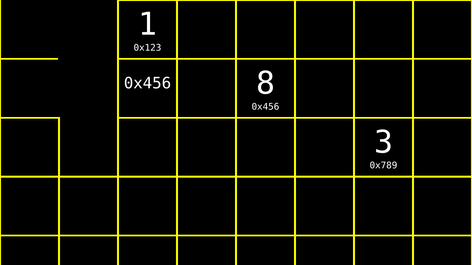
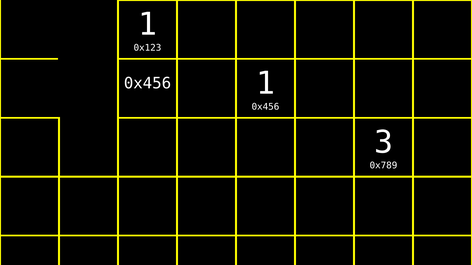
0x456 8: 8 -> 1
